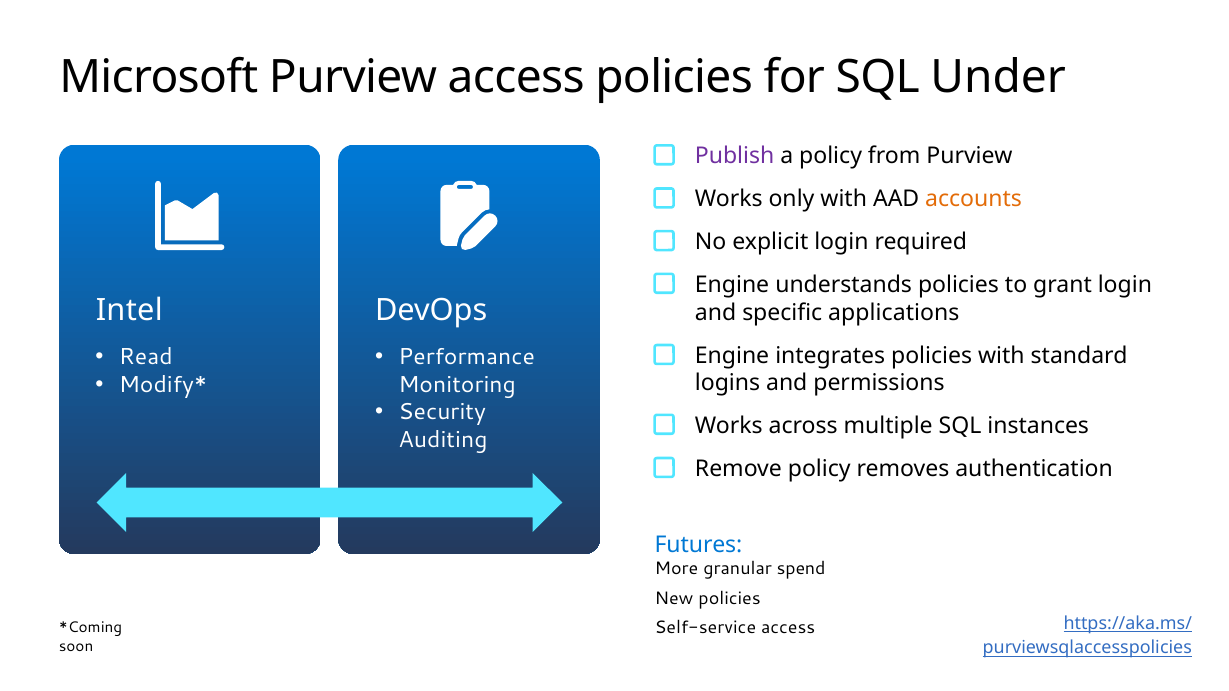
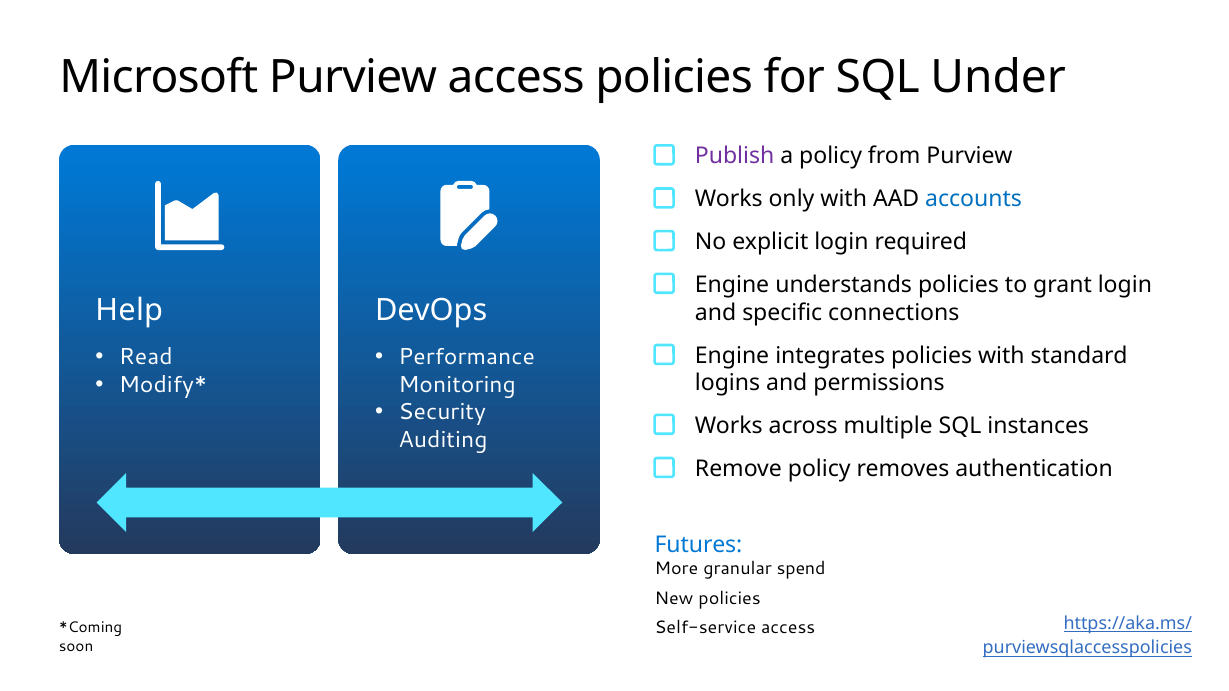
accounts colour: orange -> blue
Intel: Intel -> Help
applications: applications -> connections
